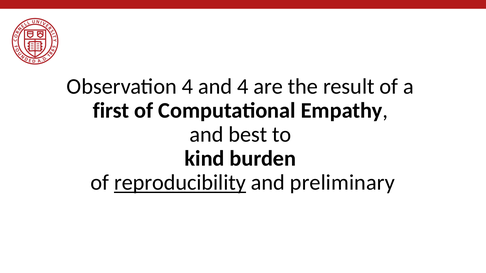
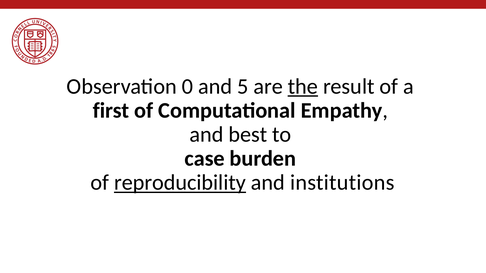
Observation 4: 4 -> 0
and 4: 4 -> 5
the underline: none -> present
kind: kind -> case
preliminary: preliminary -> institutions
